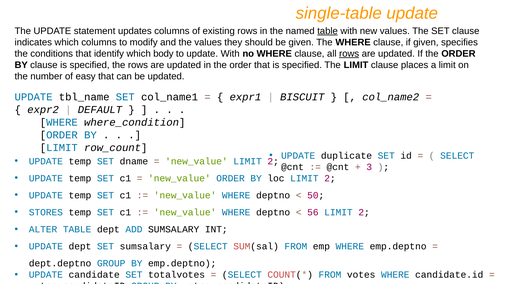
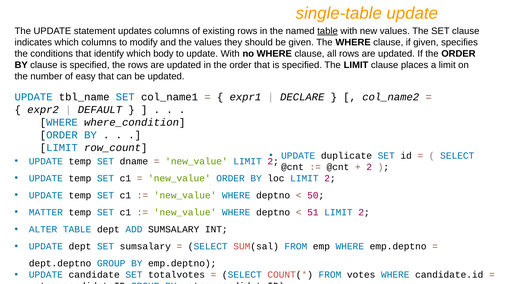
rows at (349, 54) underline: present -> none
BISCUIT: BISCUIT -> DECLARE
3 at (369, 167): 3 -> 2
STORES: STORES -> MATTER
56: 56 -> 51
